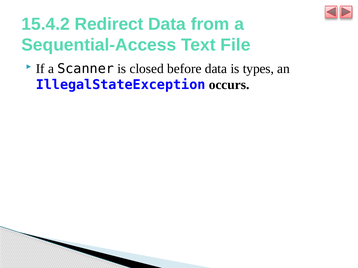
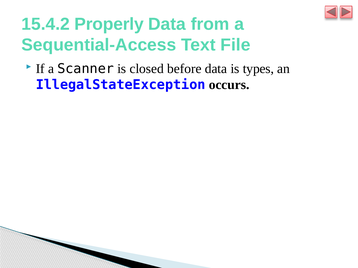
Redirect: Redirect -> Properly
